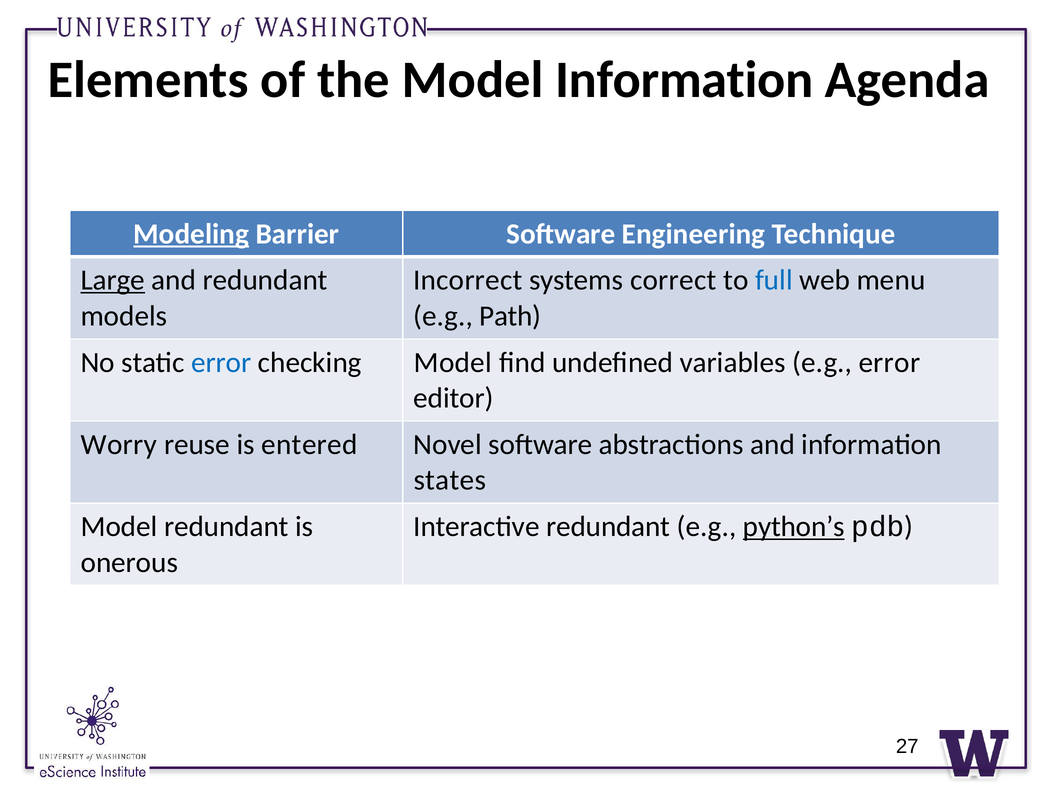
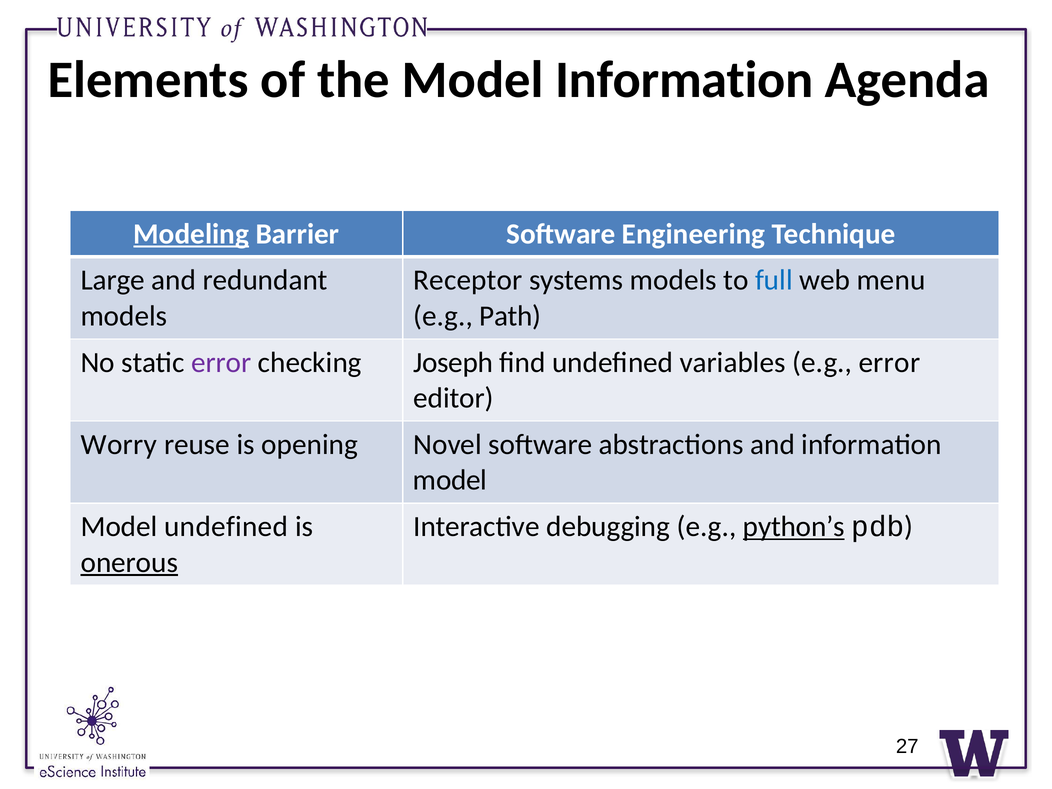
Large underline: present -> none
Incorrect: Incorrect -> Receptor
systems correct: correct -> models
error at (221, 362) colour: blue -> purple
checking Model: Model -> Joseph
entered: entered -> opening
states at (450, 480): states -> model
Model redundant: redundant -> undefined
Interactive redundant: redundant -> debugging
onerous underline: none -> present
